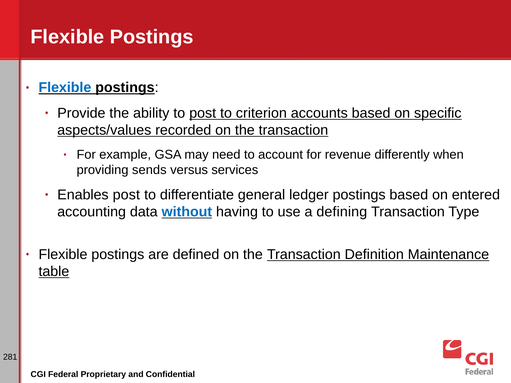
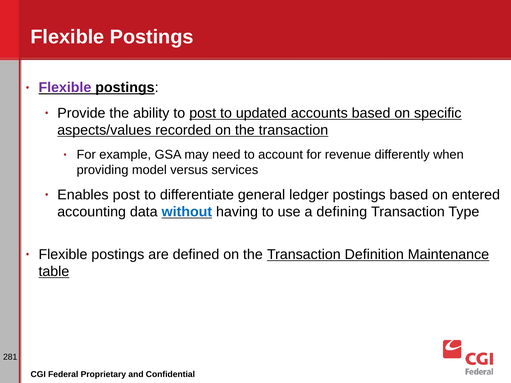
Flexible at (65, 88) colour: blue -> purple
criterion: criterion -> updated
sends: sends -> model
